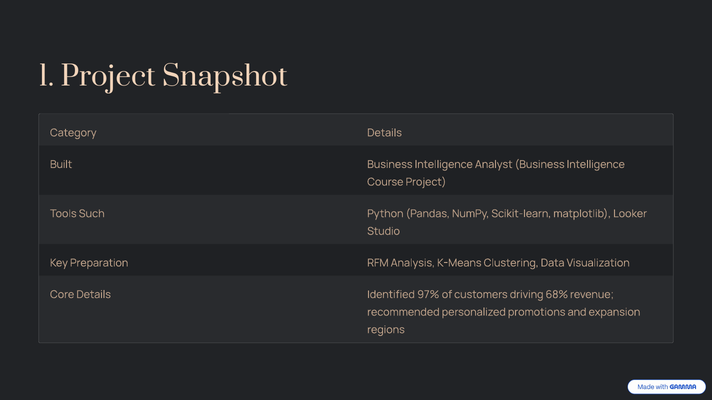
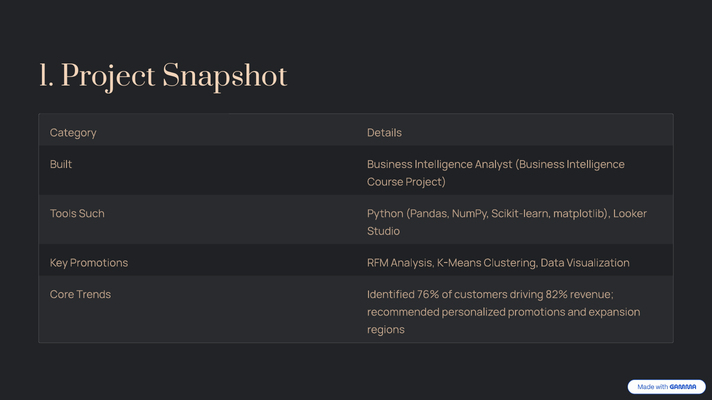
Key Preparation: Preparation -> Promotions
Core Details: Details -> Trends
97%: 97% -> 76%
68%: 68% -> 82%
